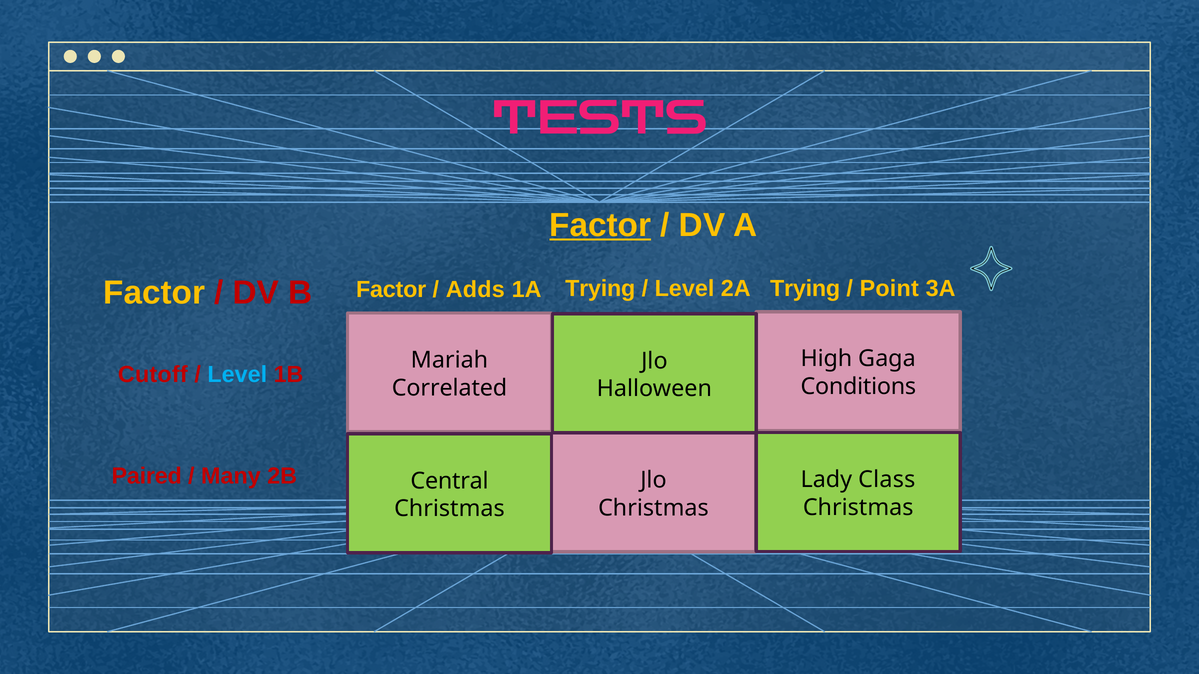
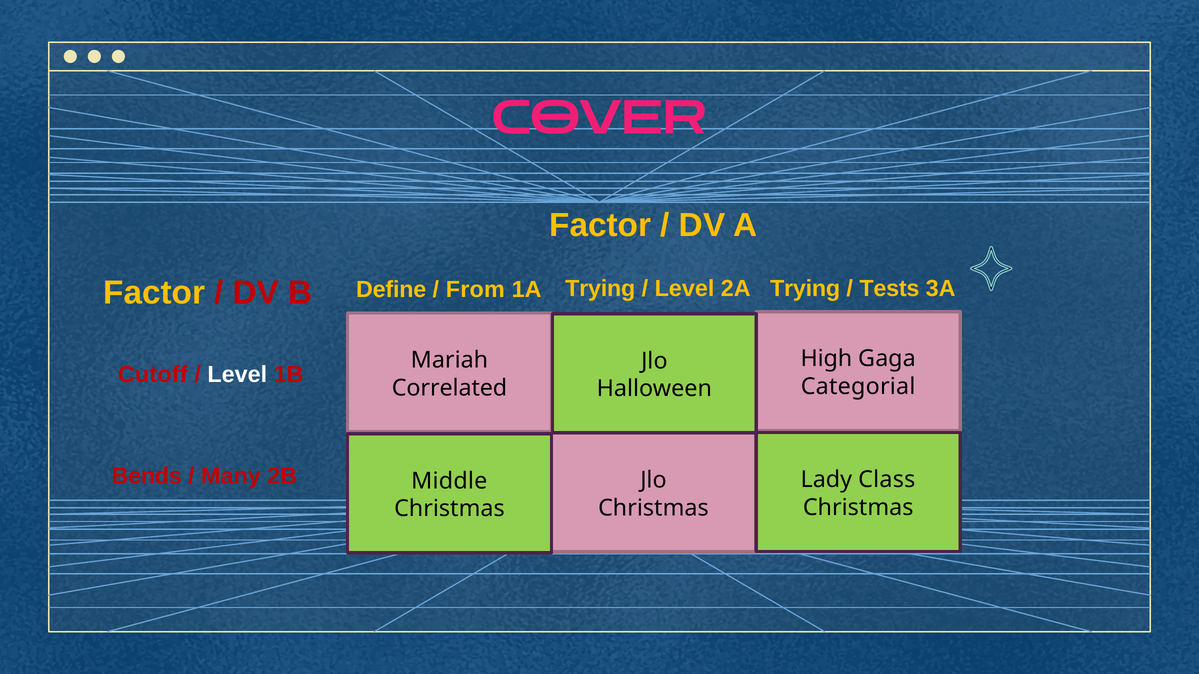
TESTS: TESTS -> COVER
Factor at (600, 225) underline: present -> none
Factor at (391, 290): Factor -> Define
Adds: Adds -> From
Point: Point -> Tests
Level at (237, 375) colour: light blue -> white
Conditions: Conditions -> Categorial
Paired: Paired -> Bends
Central: Central -> Middle
